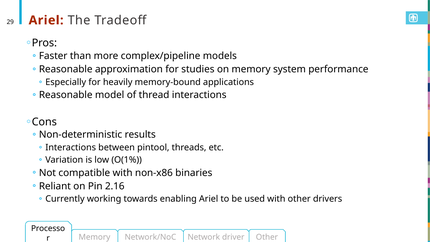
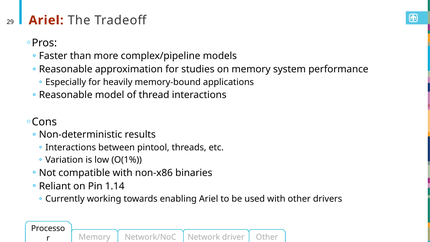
2.16: 2.16 -> 1.14
